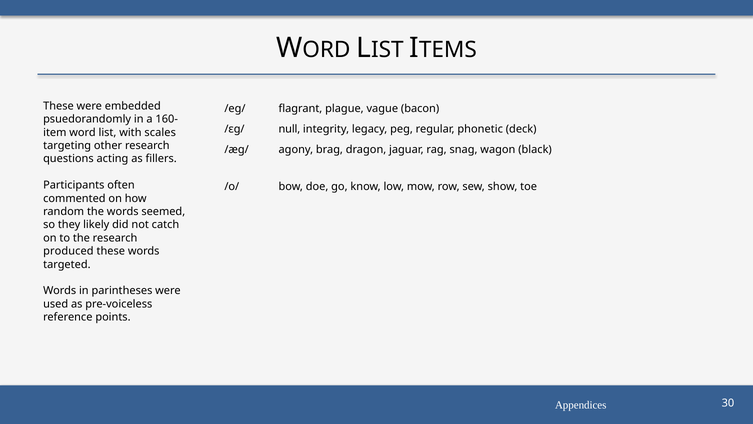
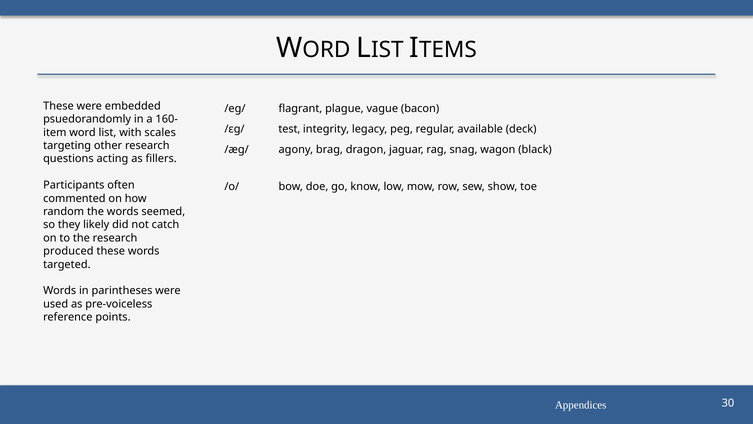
null: null -> test
phonetic: phonetic -> available
